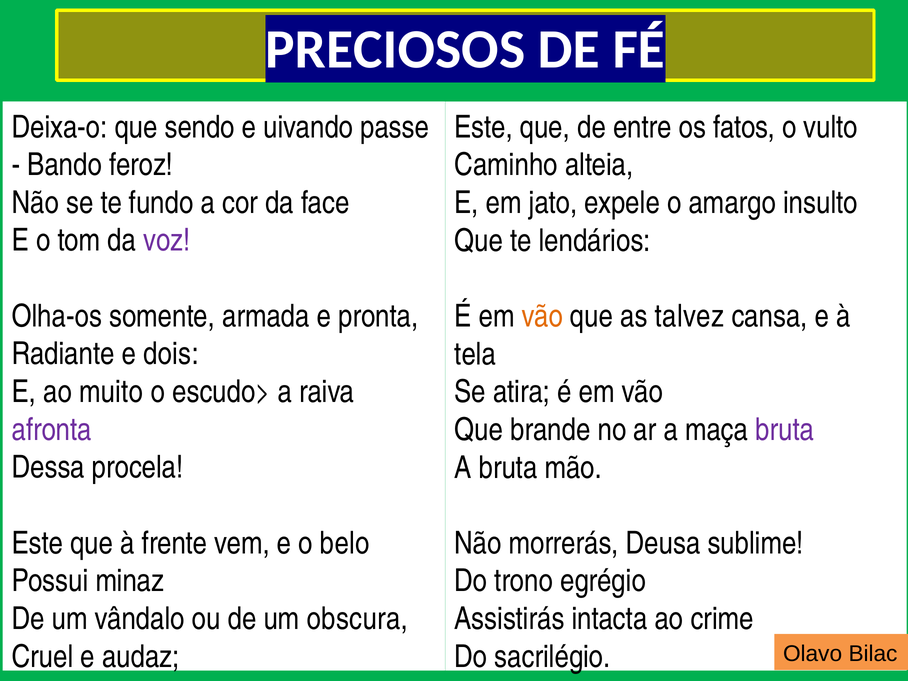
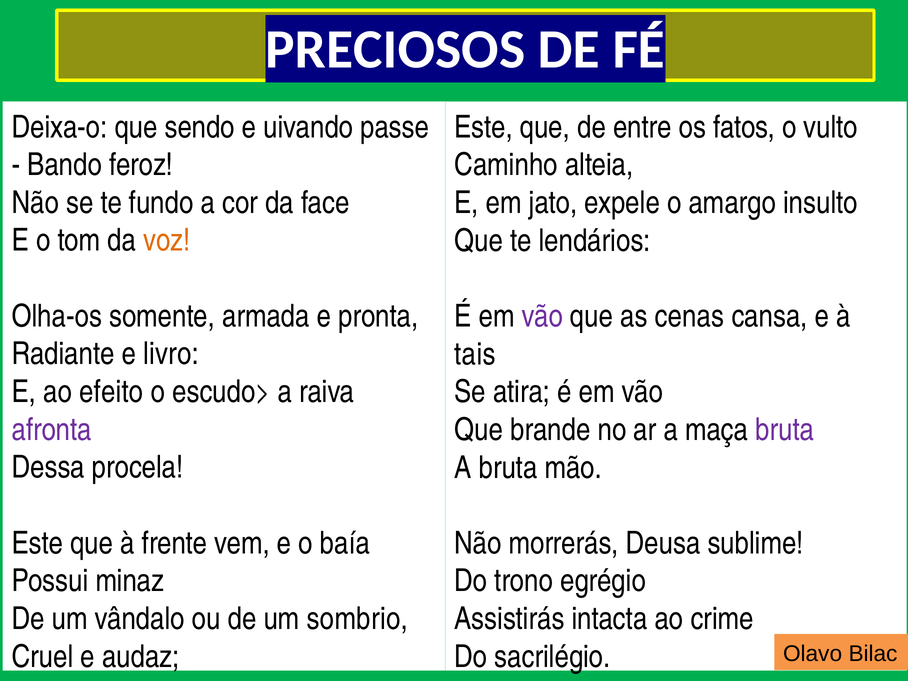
voz colour: purple -> orange
vão at (542, 316) colour: orange -> purple
talvez: talvez -> cenas
dois: dois -> livro
tela: tela -> tais
muito: muito -> efeito
belo: belo -> baía
obscura: obscura -> sombrio
